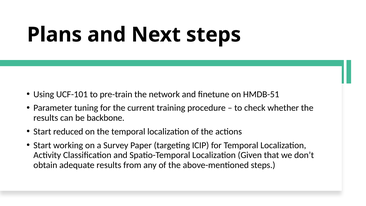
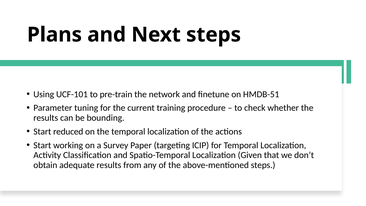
backbone: backbone -> bounding
